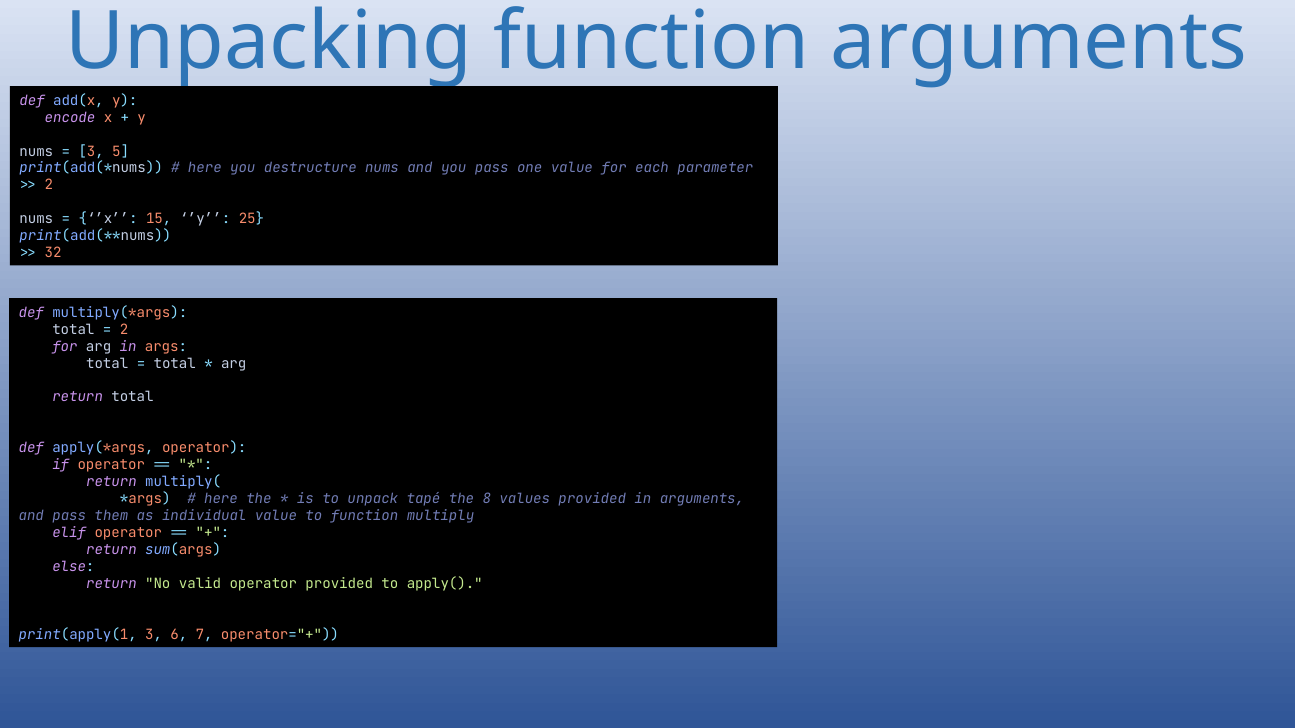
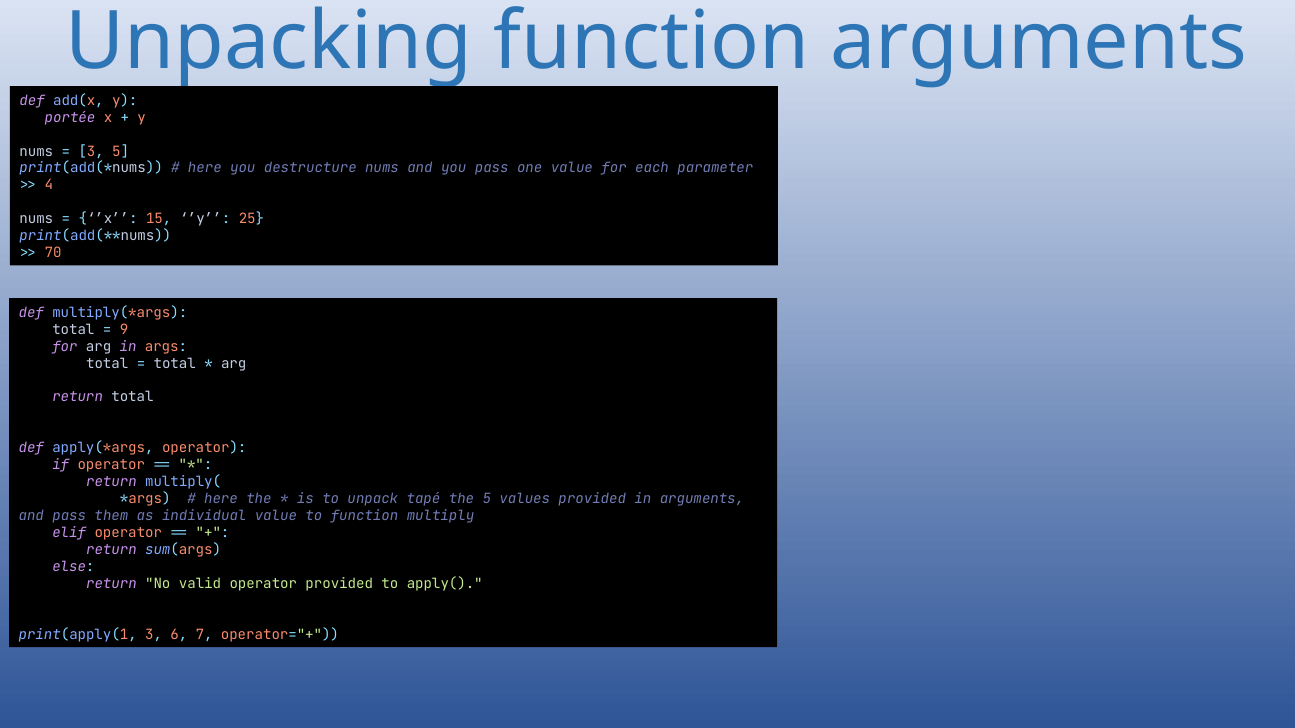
encode: encode -> portée
2 at (49, 185): 2 -> 4
32: 32 -> 70
2 at (124, 330): 2 -> 9
the 8: 8 -> 5
